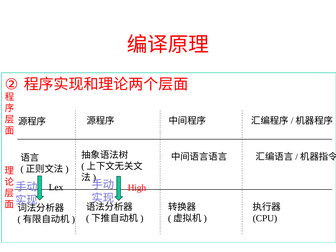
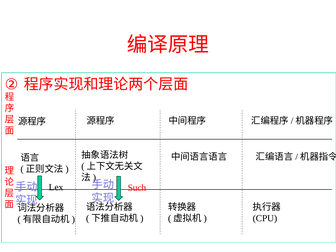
High: High -> Such
